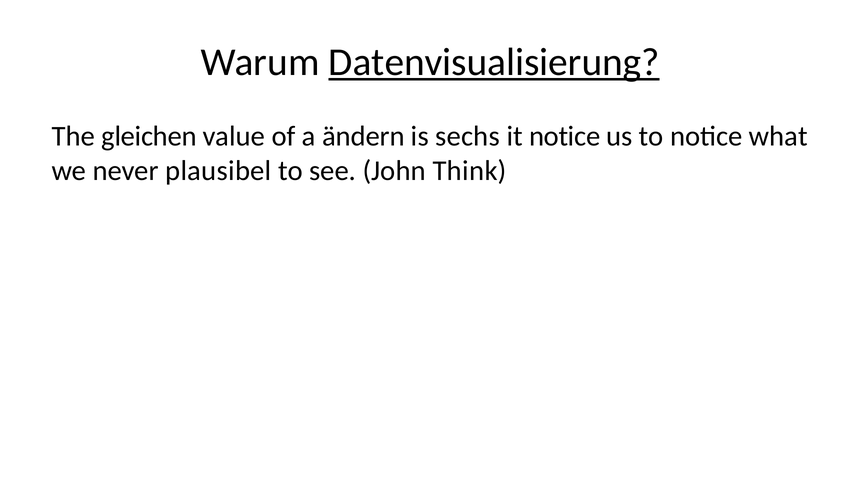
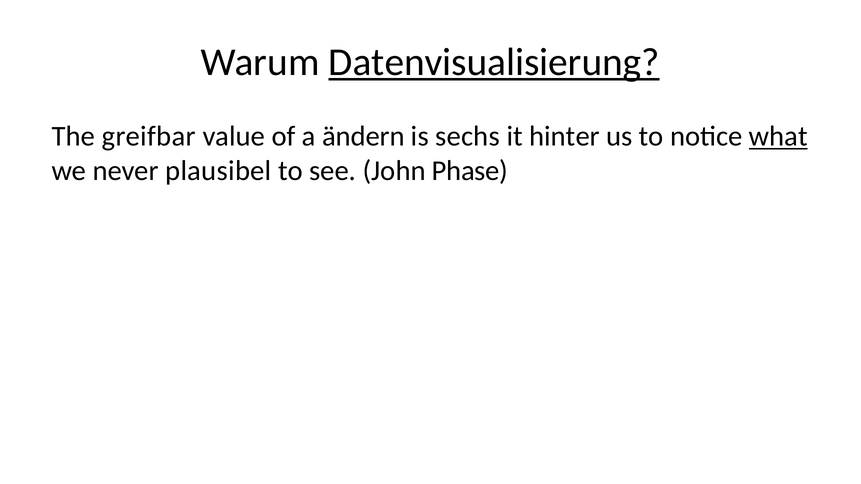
gleichen: gleichen -> greifbar
it notice: notice -> hinter
what underline: none -> present
Think: Think -> Phase
